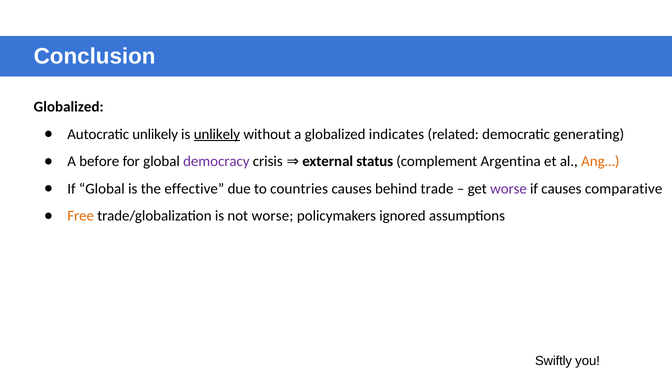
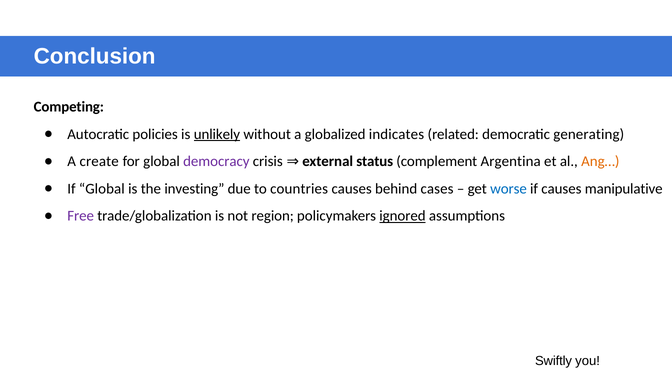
Globalized at (69, 107): Globalized -> Competing
Autocratic unlikely: unlikely -> policies
before: before -> create
effective: effective -> investing
trade: trade -> cases
worse at (509, 189) colour: purple -> blue
comparative: comparative -> manipulative
Free colour: orange -> purple
not worse: worse -> region
ignored underline: none -> present
